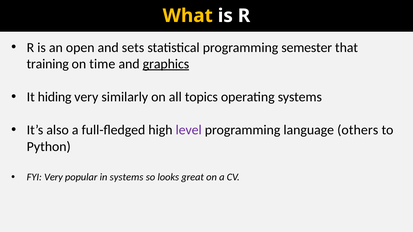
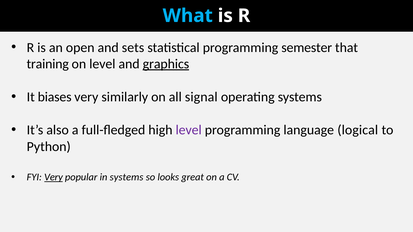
What colour: yellow -> light blue
on time: time -> level
hiding: hiding -> biases
topics: topics -> signal
others: others -> logical
Very at (53, 177) underline: none -> present
